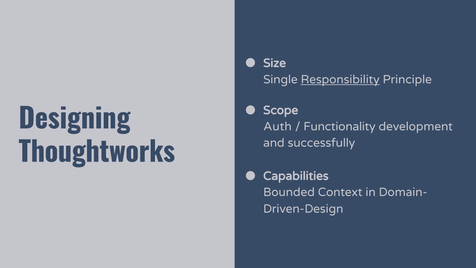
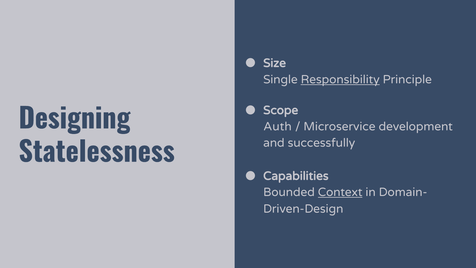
Functionality: Functionality -> Microservice
Thoughtworks: Thoughtworks -> Statelessness
Context underline: none -> present
